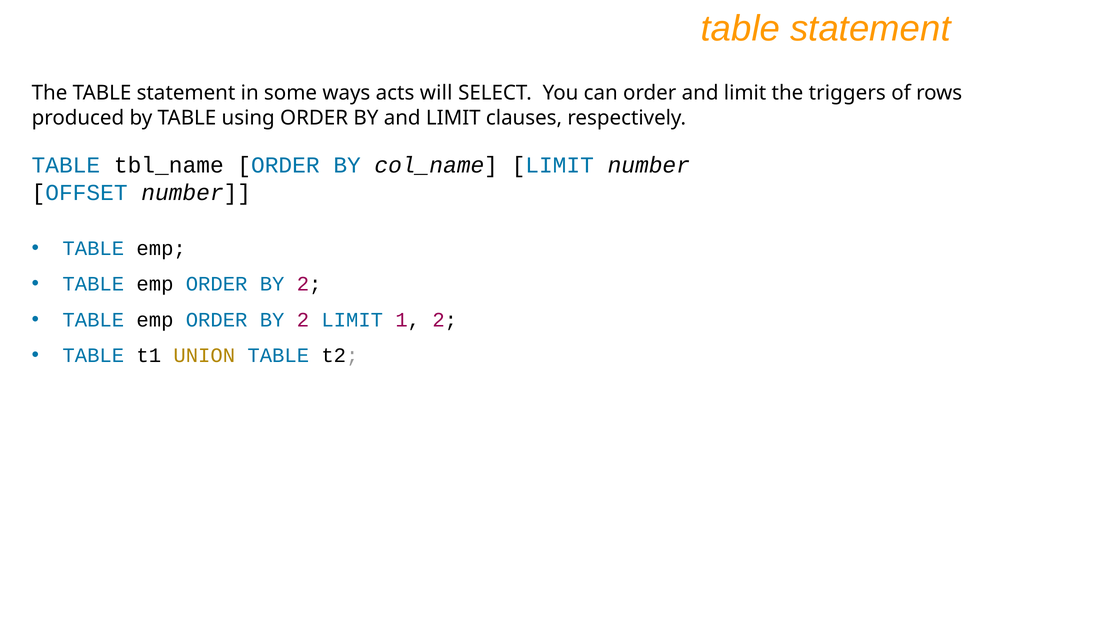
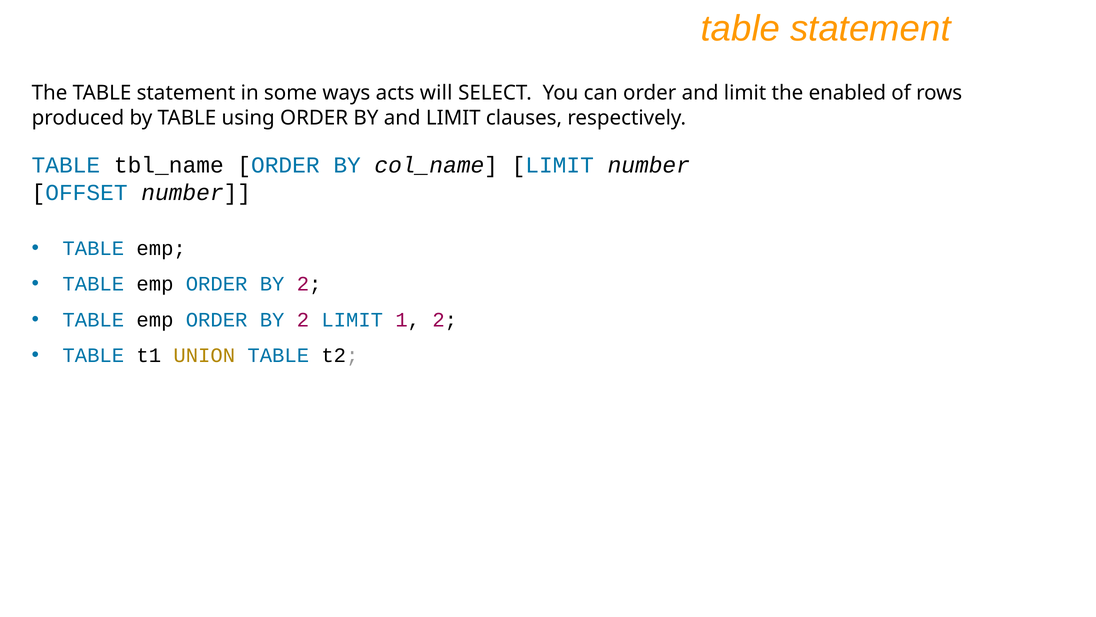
triggers: triggers -> enabled
